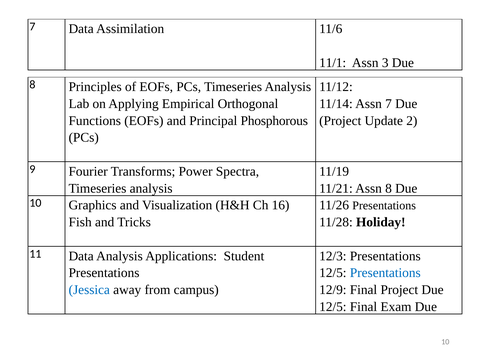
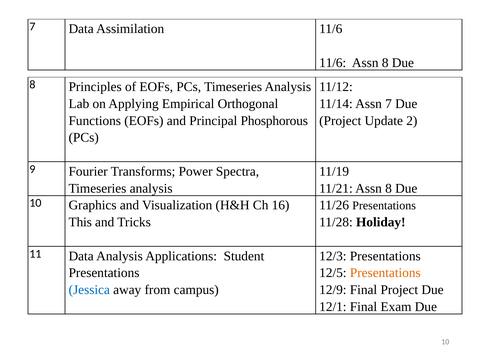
11/1 at (333, 63): 11/1 -> 11/6
3 at (385, 63): 3 -> 8
Fish: Fish -> This
Presentations at (385, 273) colour: blue -> orange
12/5 at (333, 307): 12/5 -> 12/1
